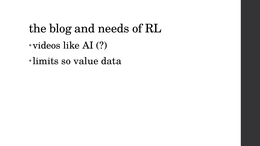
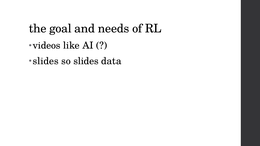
blog: blog -> goal
limits at (46, 61): limits -> slides
so value: value -> slides
